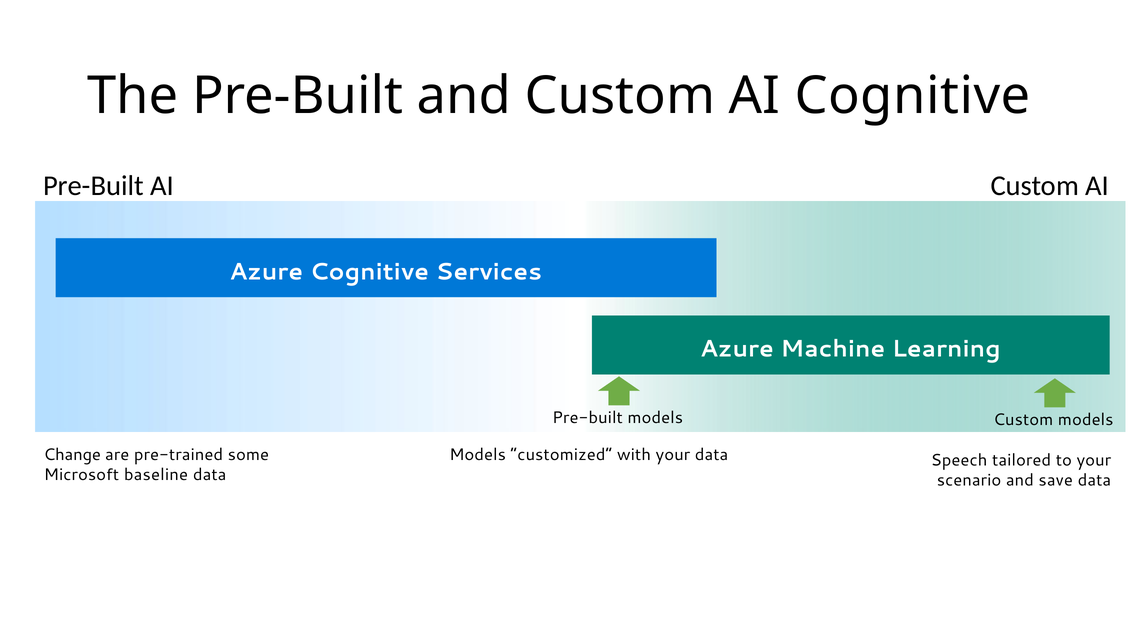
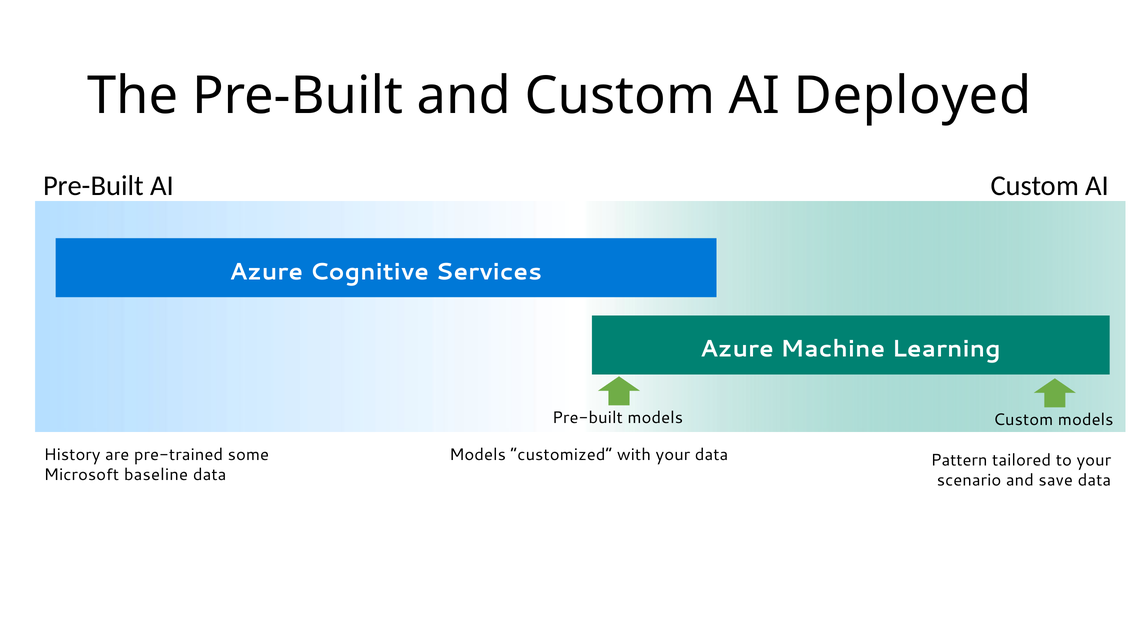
AI Cognitive: Cognitive -> Deployed
Change: Change -> History
Speech: Speech -> Pattern
